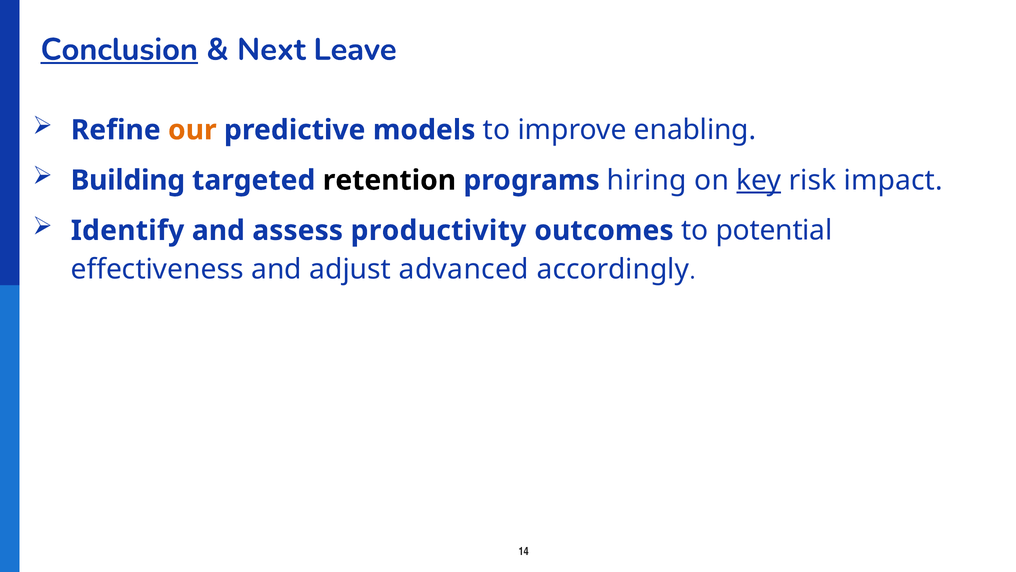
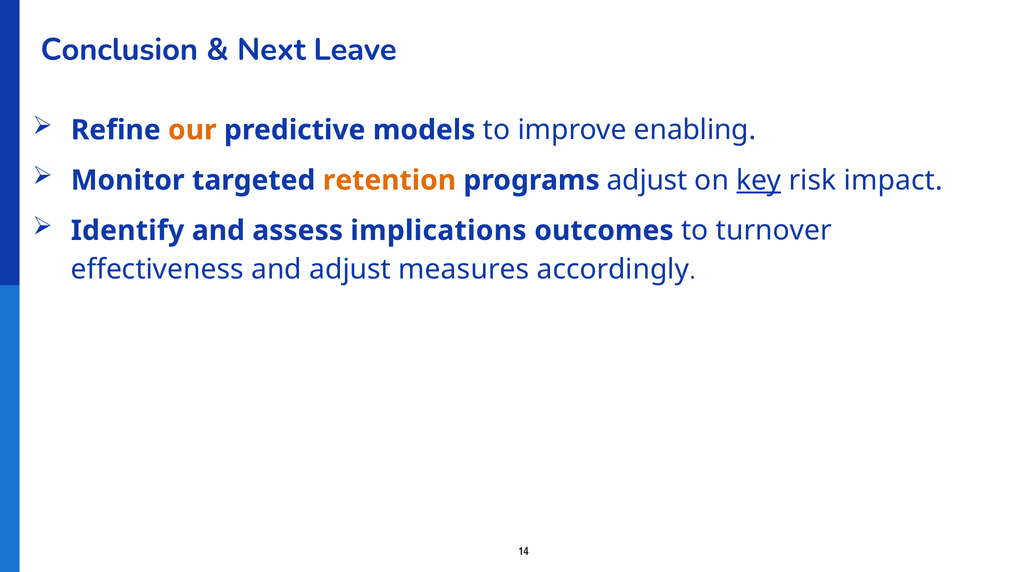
Conclusion underline: present -> none
Building: Building -> Monitor
retention colour: black -> orange
programs hiring: hiring -> adjust
productivity: productivity -> implications
potential: potential -> turnover
advanced: advanced -> measures
